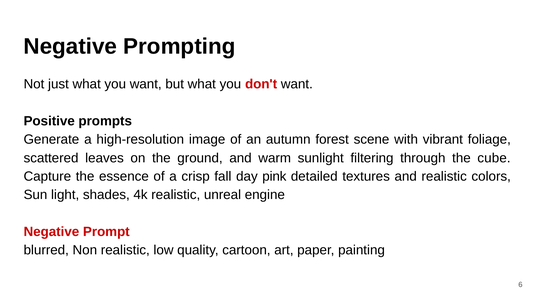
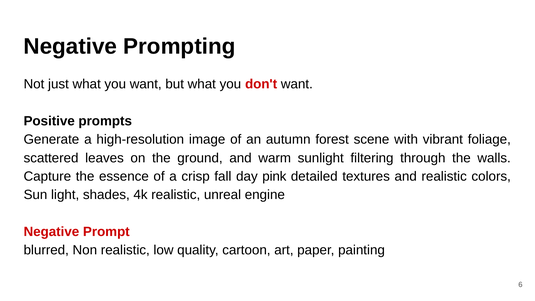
cube: cube -> walls
